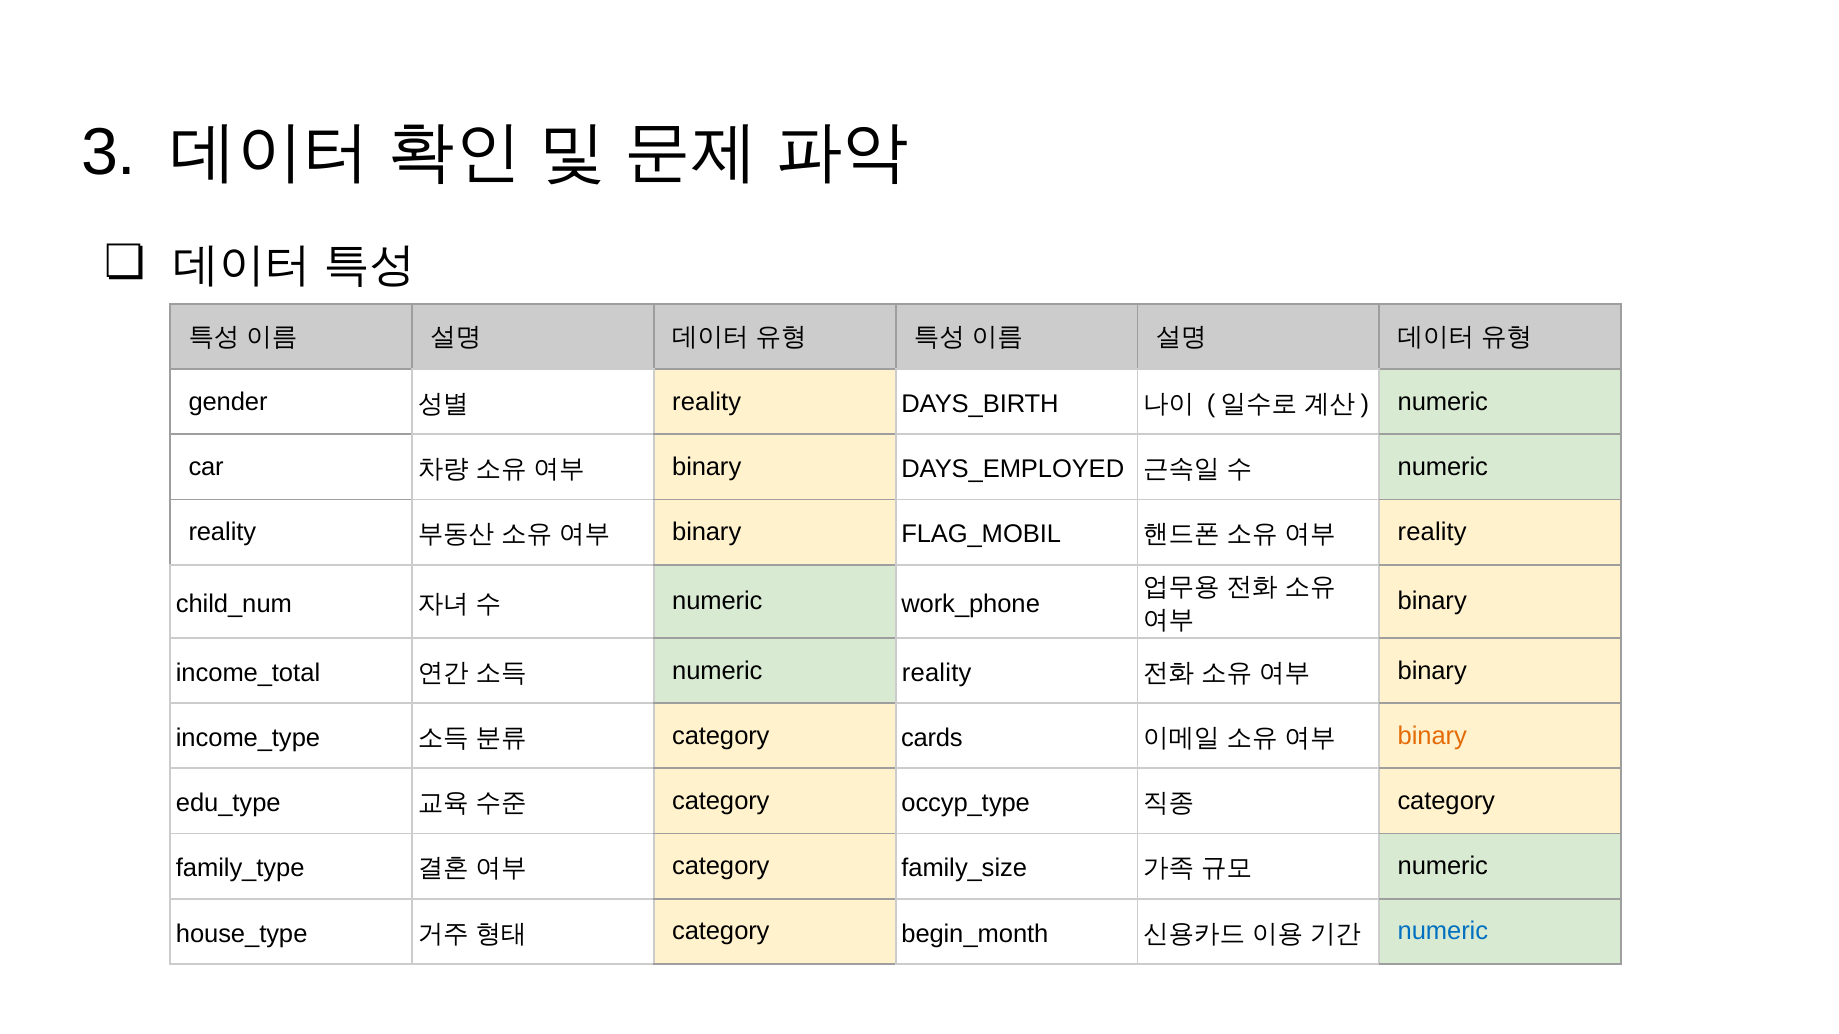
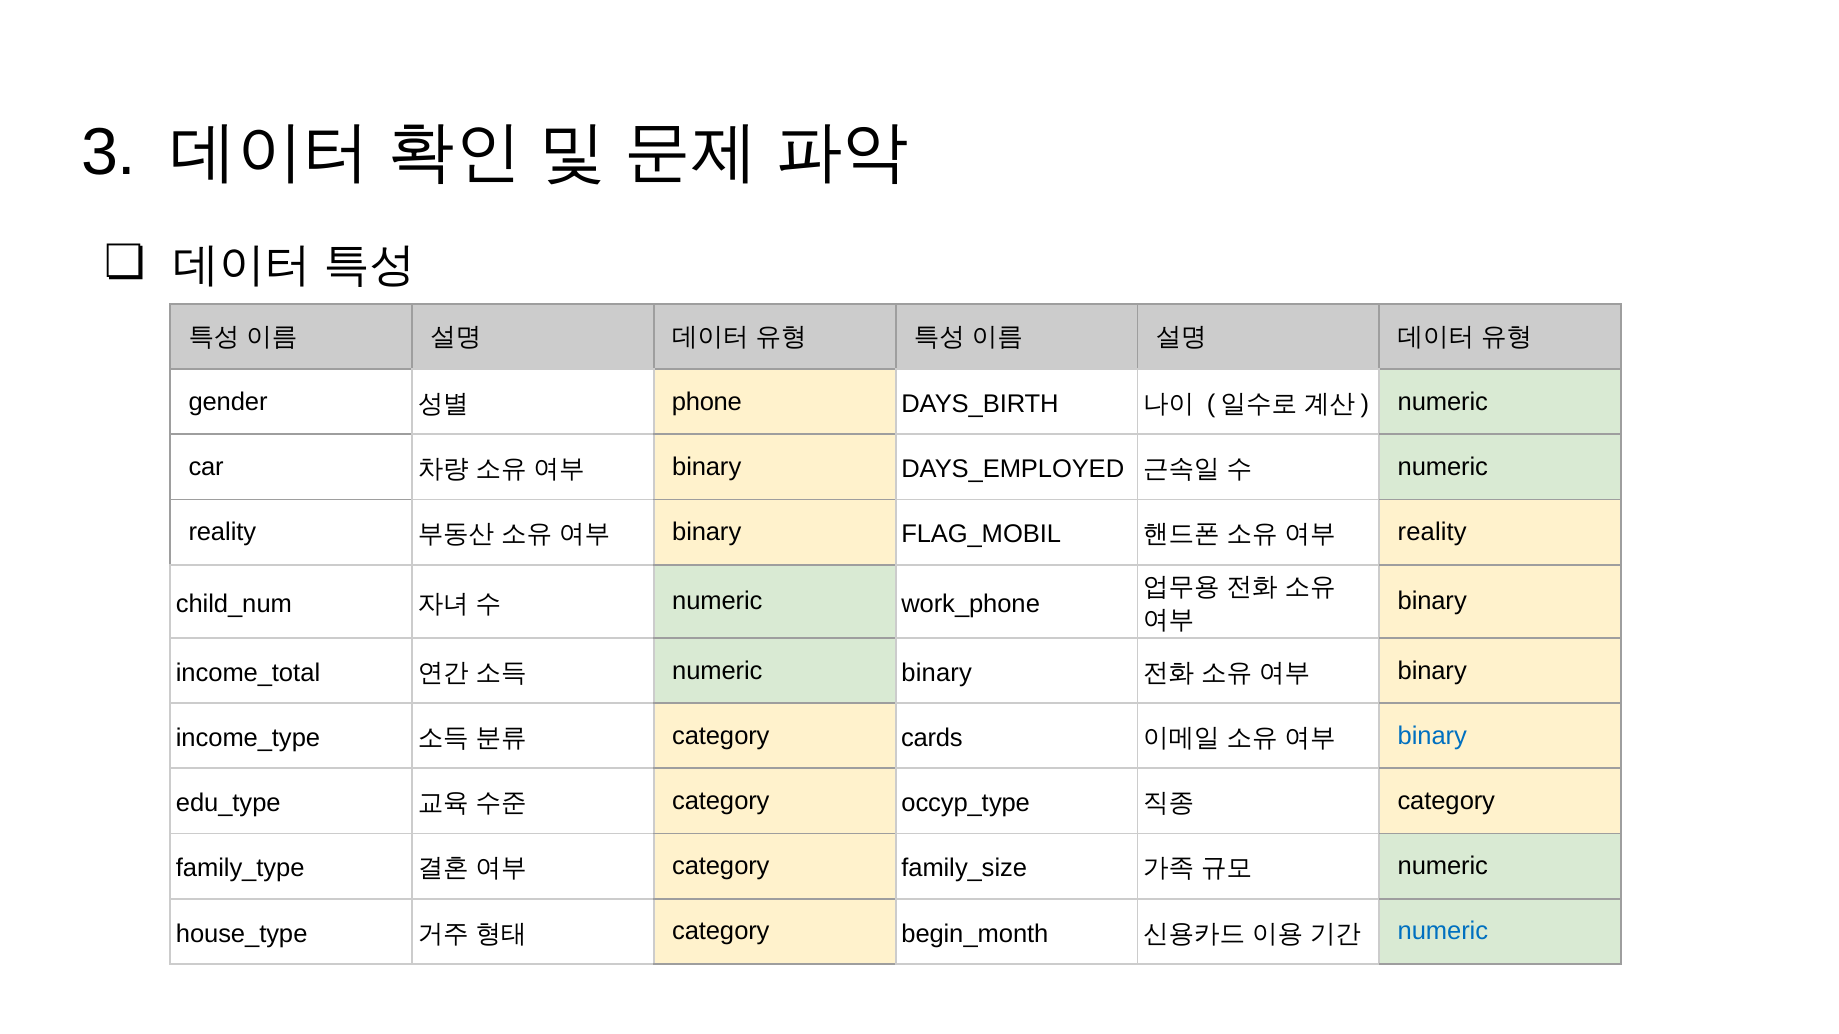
reality at (707, 402): reality -> phone
reality at (937, 673): reality -> binary
binary at (1432, 736) colour: orange -> blue
